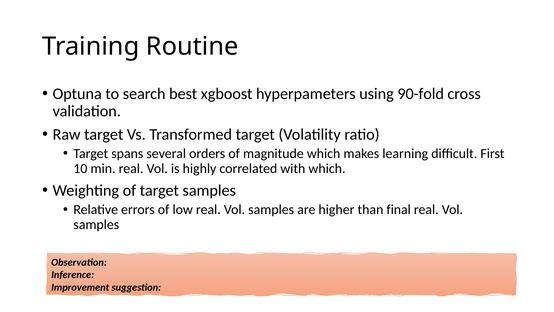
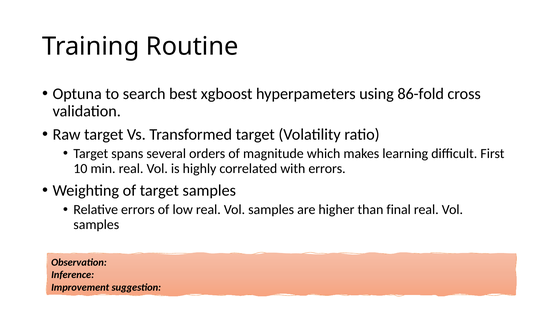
90-fold: 90-fold -> 86-fold
with which: which -> errors
